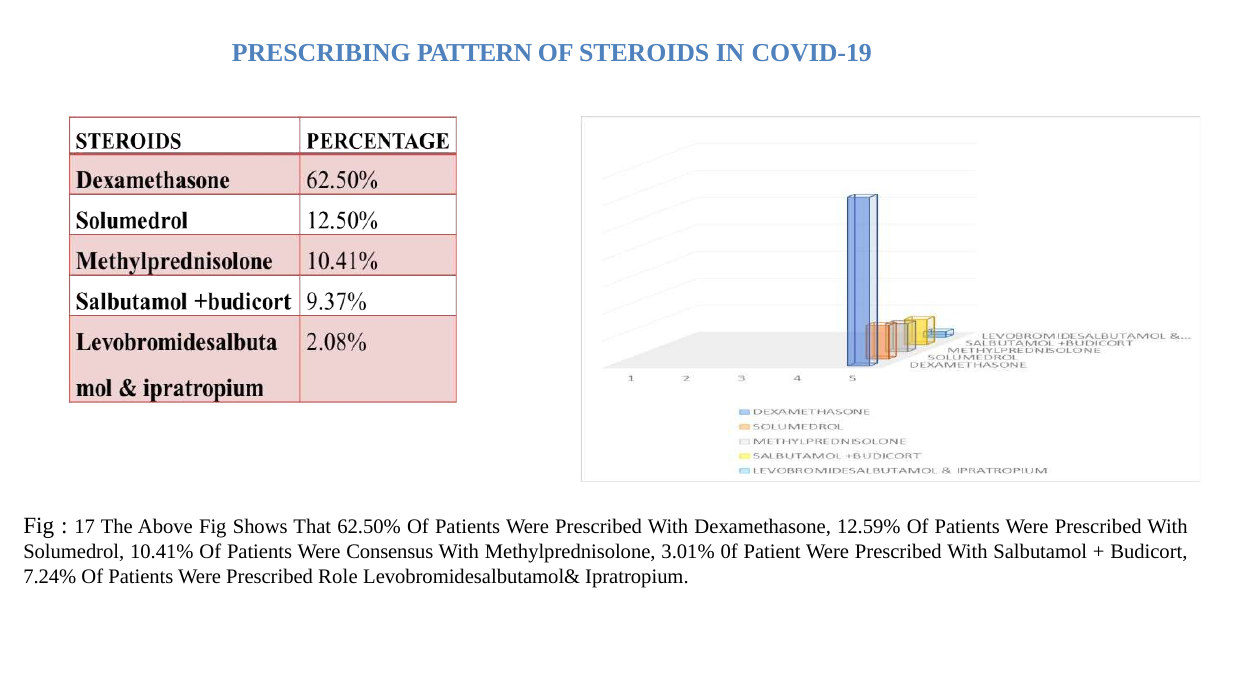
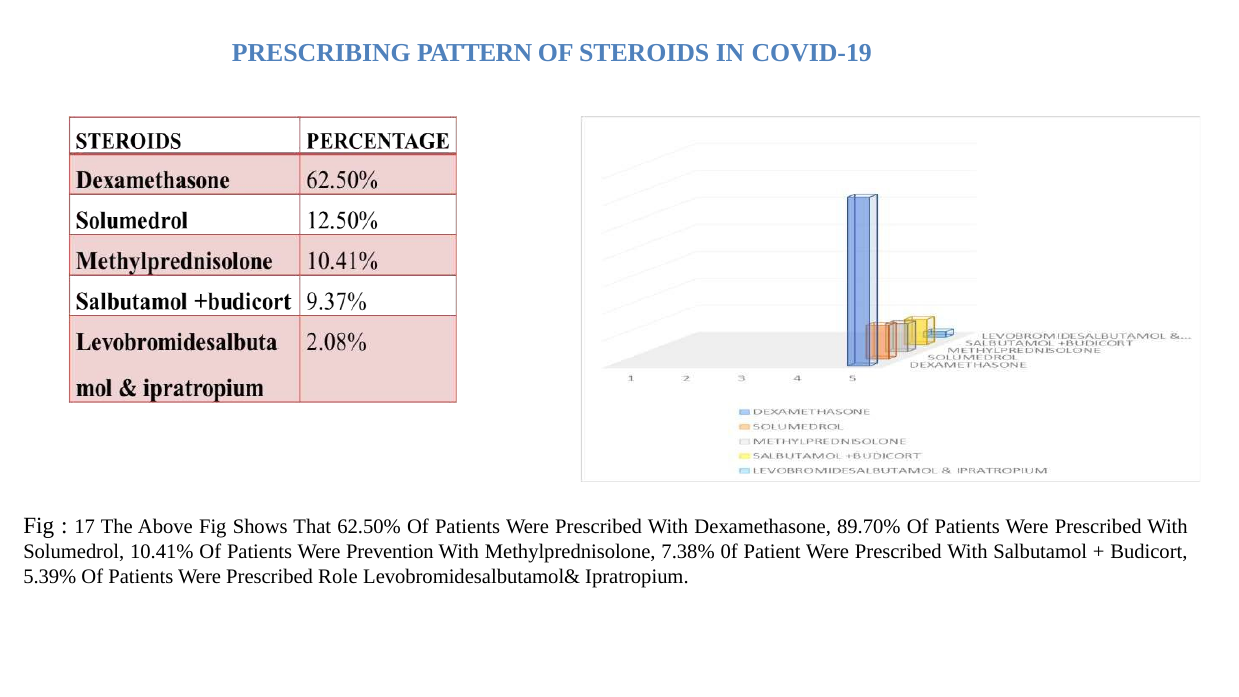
12.59%: 12.59% -> 89.70%
Consensus: Consensus -> Prevention
3.01%: 3.01% -> 7.38%
7.24%: 7.24% -> 5.39%
